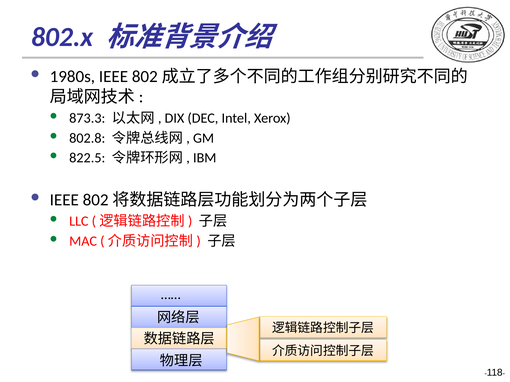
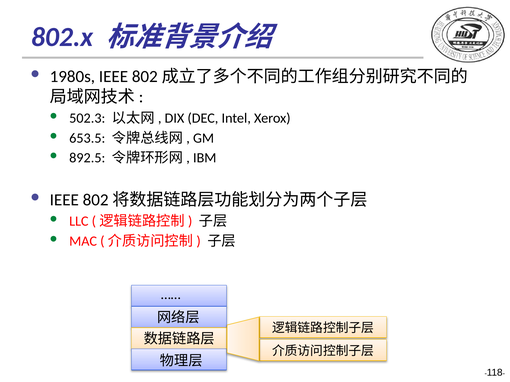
873.3: 873.3 -> 502.3
802.8: 802.8 -> 653.5
822.5: 822.5 -> 892.5
